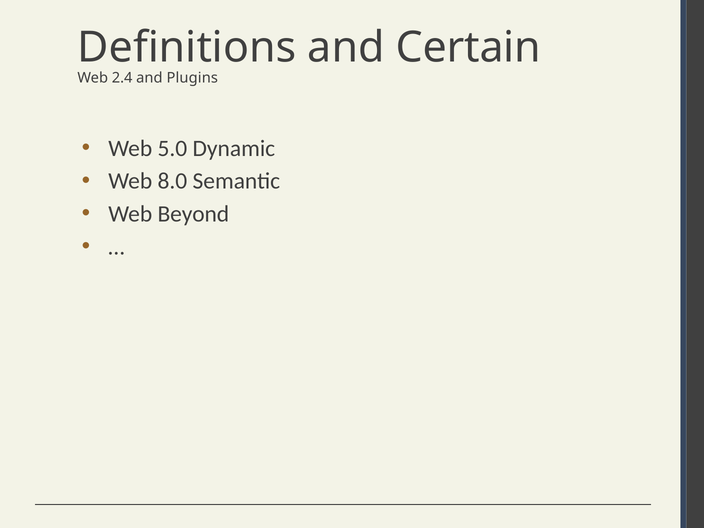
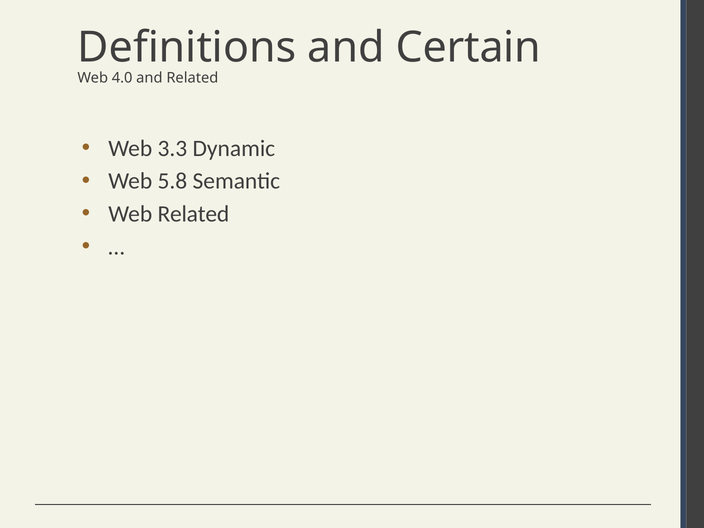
2.4: 2.4 -> 4.0
and Plugins: Plugins -> Related
5.0: 5.0 -> 3.3
8.0: 8.0 -> 5.8
Web Beyond: Beyond -> Related
